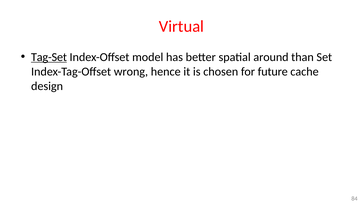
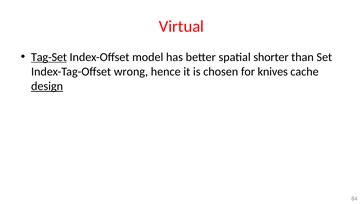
around: around -> shorter
future: future -> knives
design underline: none -> present
